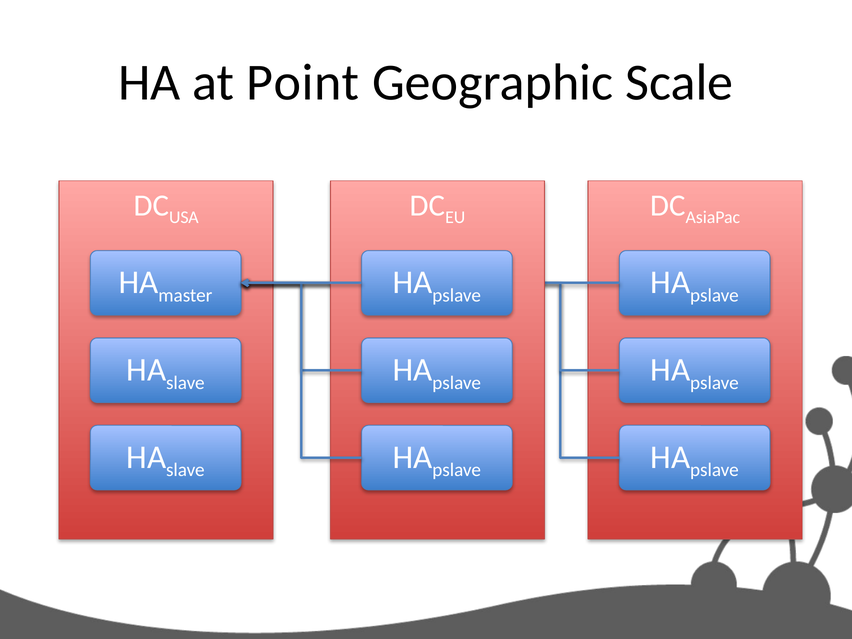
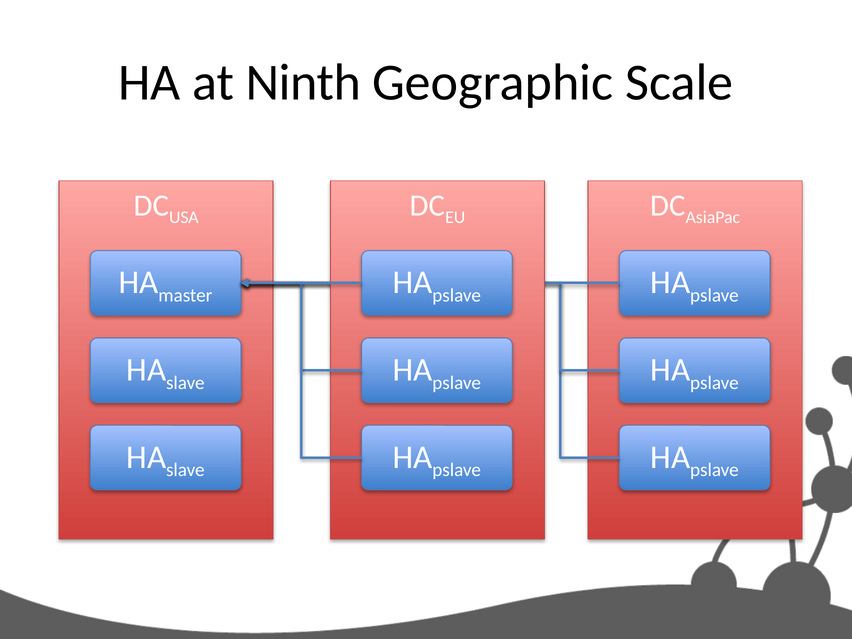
Point: Point -> Ninth
